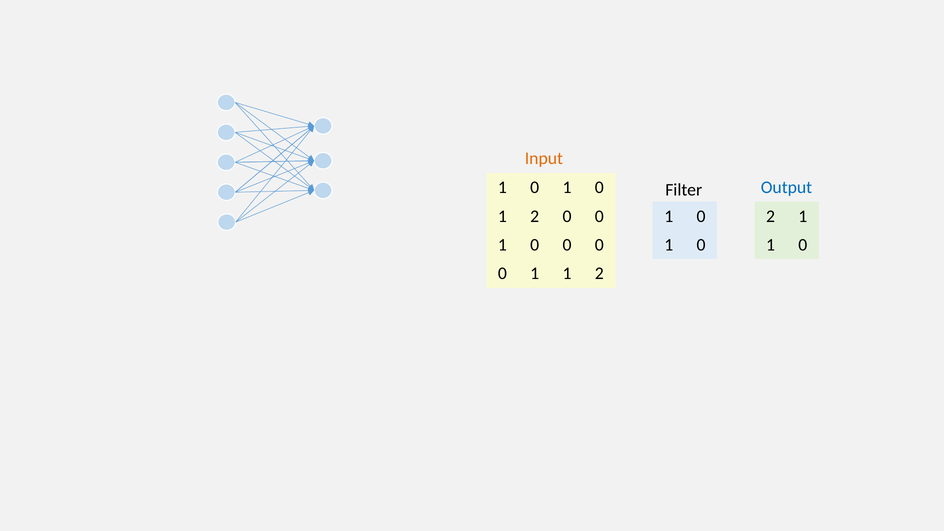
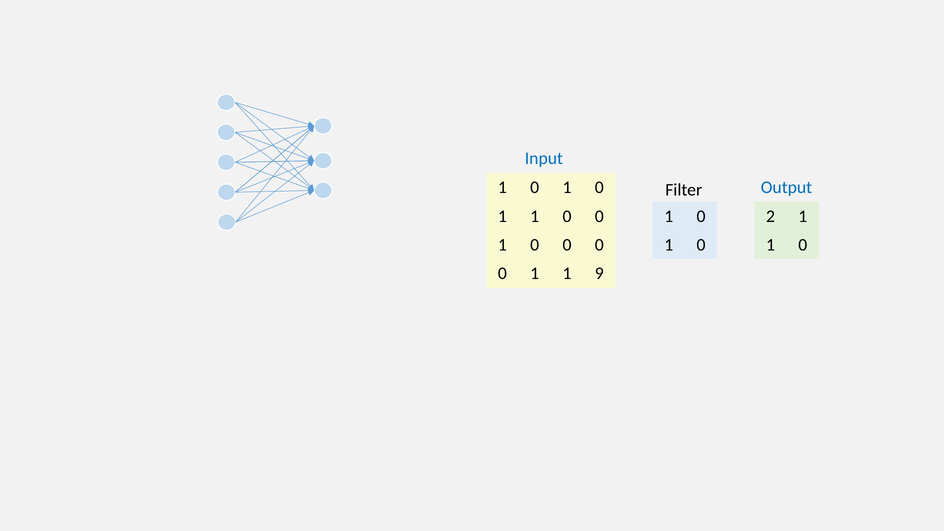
Input colour: orange -> blue
2 at (535, 216): 2 -> 1
1 1 2: 2 -> 9
